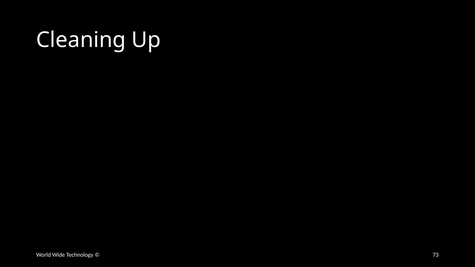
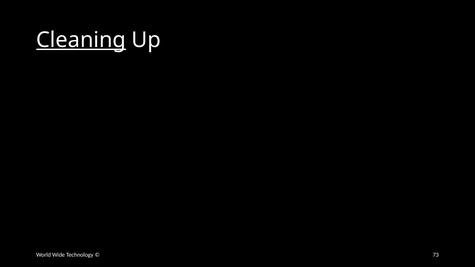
Cleaning underline: none -> present
